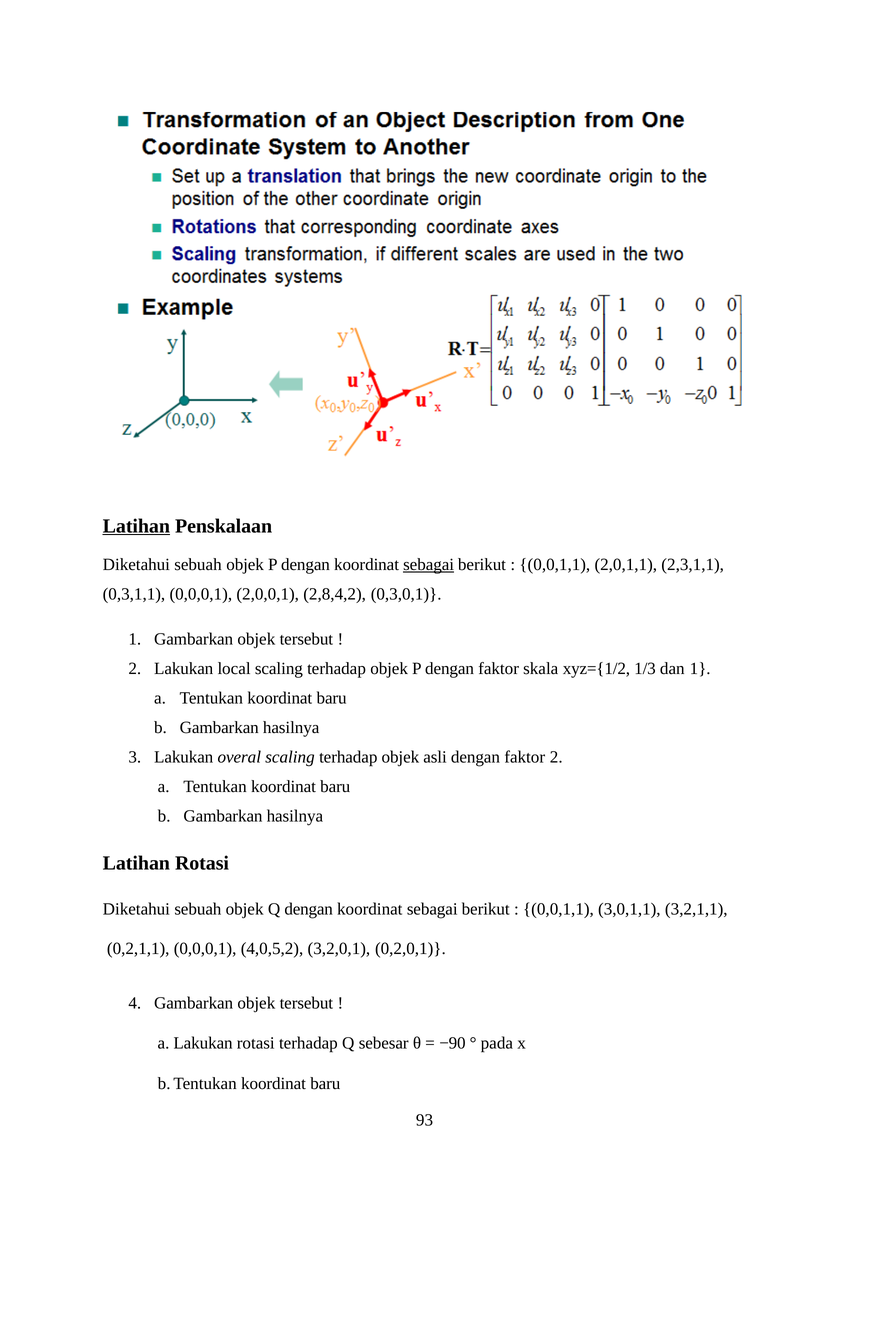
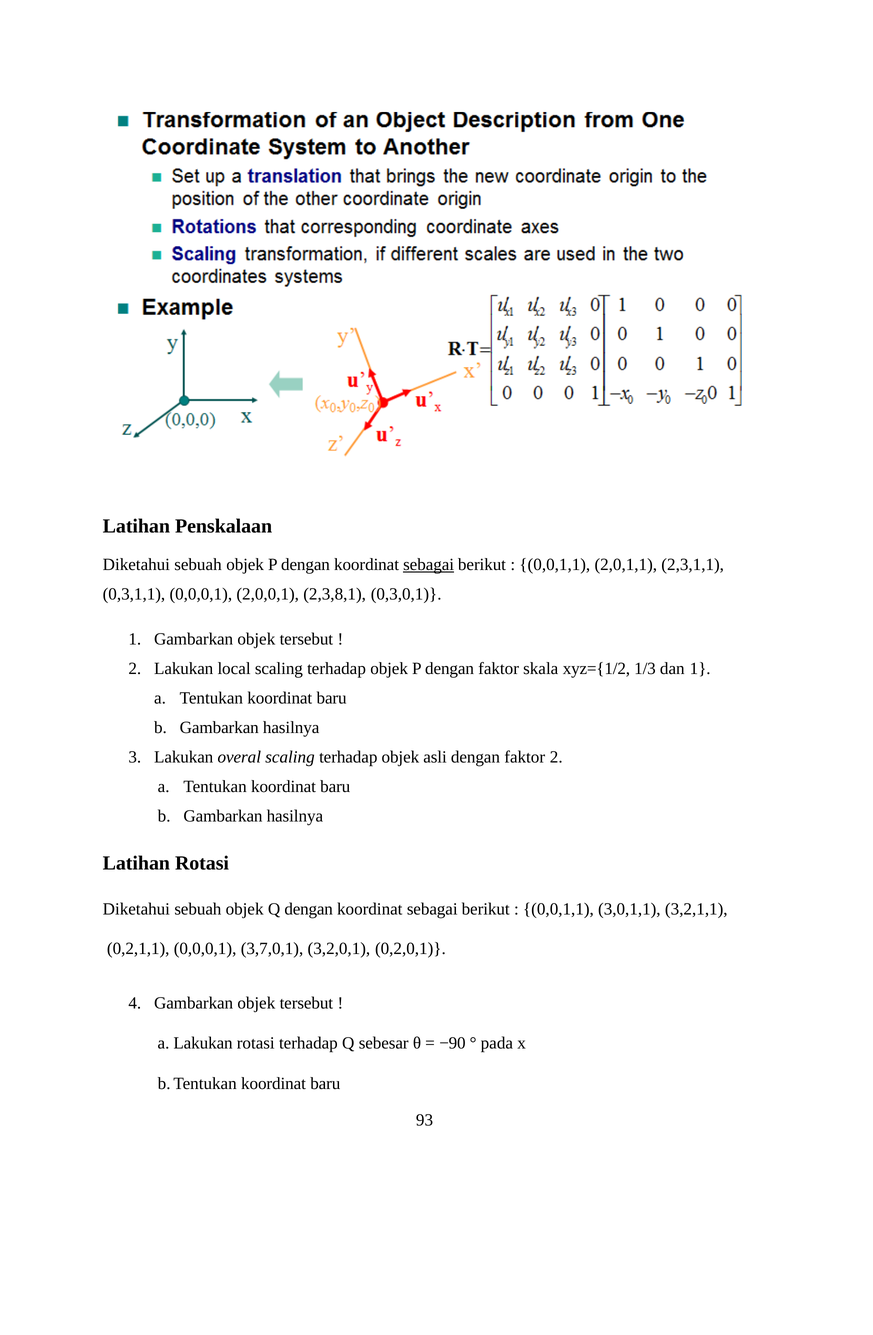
Latihan at (136, 526) underline: present -> none
2,8,4,2: 2,8,4,2 -> 2,3,8,1
4,0,5,2: 4,0,5,2 -> 3,7,0,1
